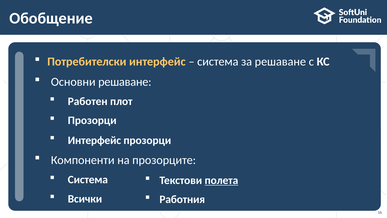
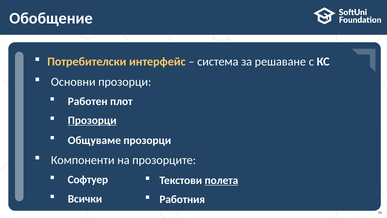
решаване at (125, 82): решаване -> прозорци
Прозорци at (92, 120) underline: none -> present
Интерфейс at (94, 140): Интерфейс -> Общуваме
Система at (88, 179): Система -> Софтуер
